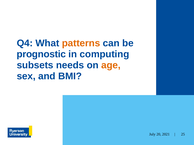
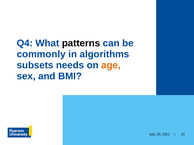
patterns colour: orange -> black
prognostic: prognostic -> commonly
computing: computing -> algorithms
